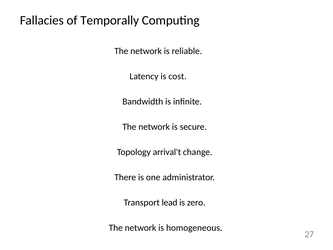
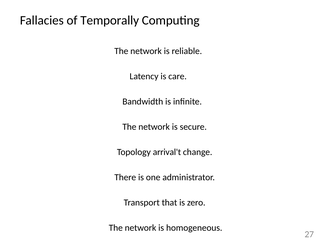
cost: cost -> care
lead: lead -> that
